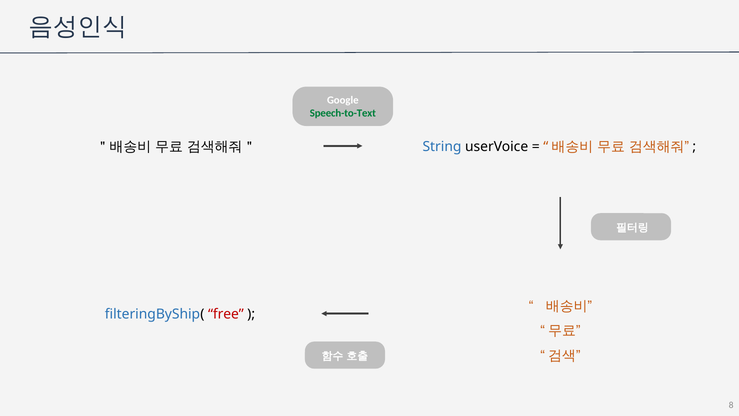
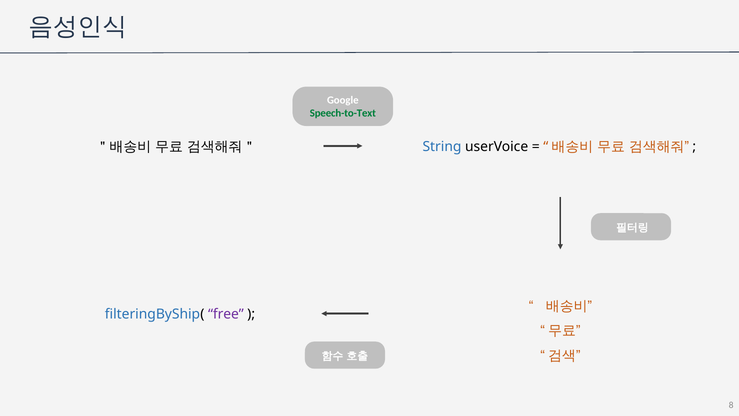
free colour: red -> purple
